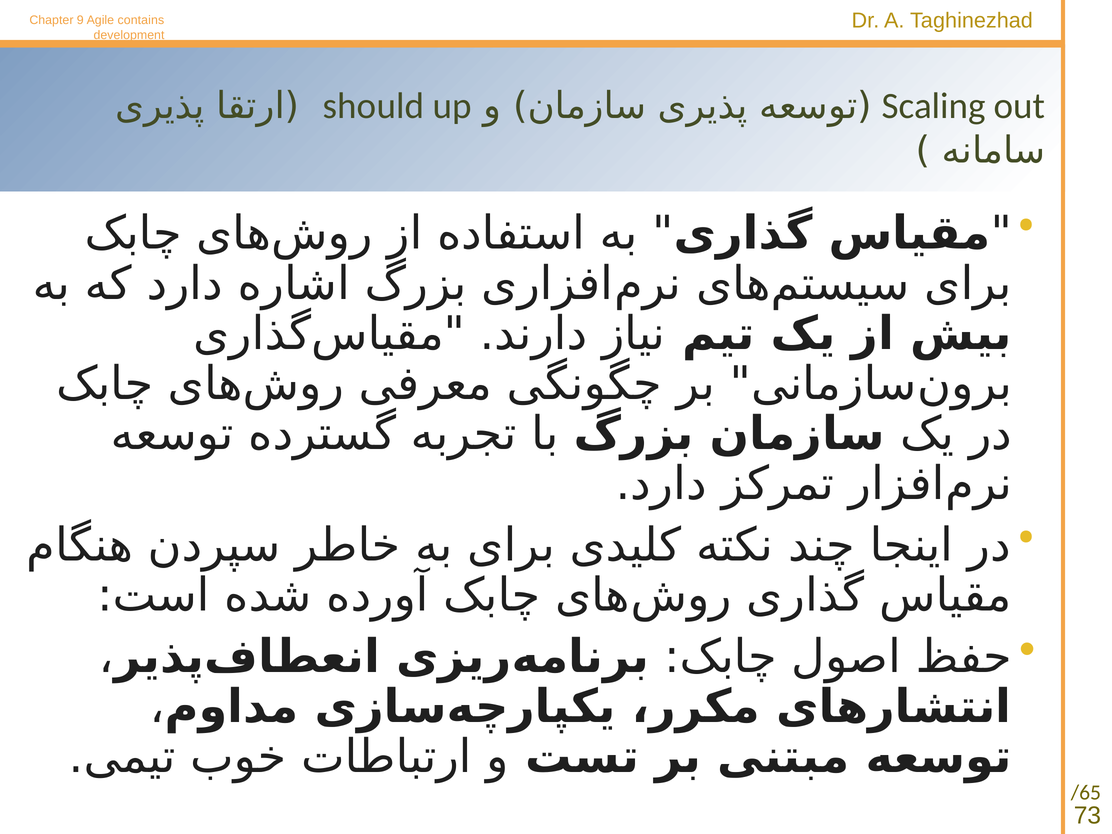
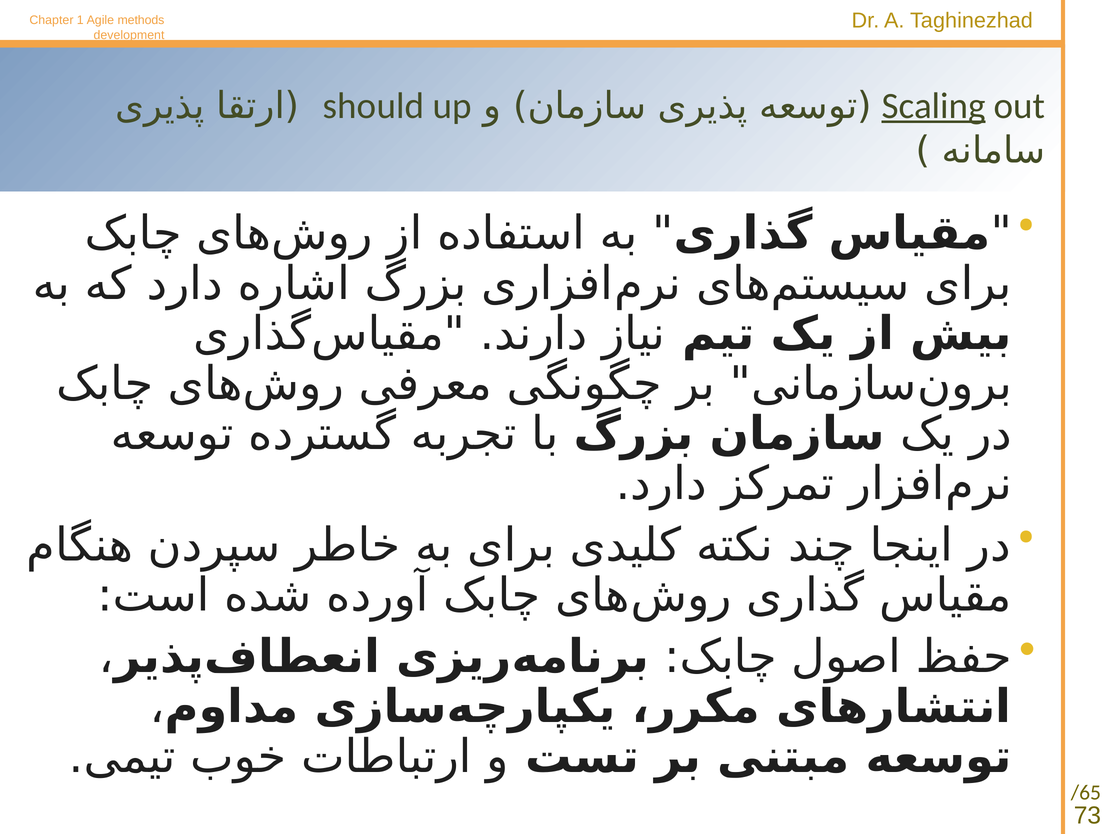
9: 9 -> 1
contains: contains -> methods
Scaling underline: none -> present
